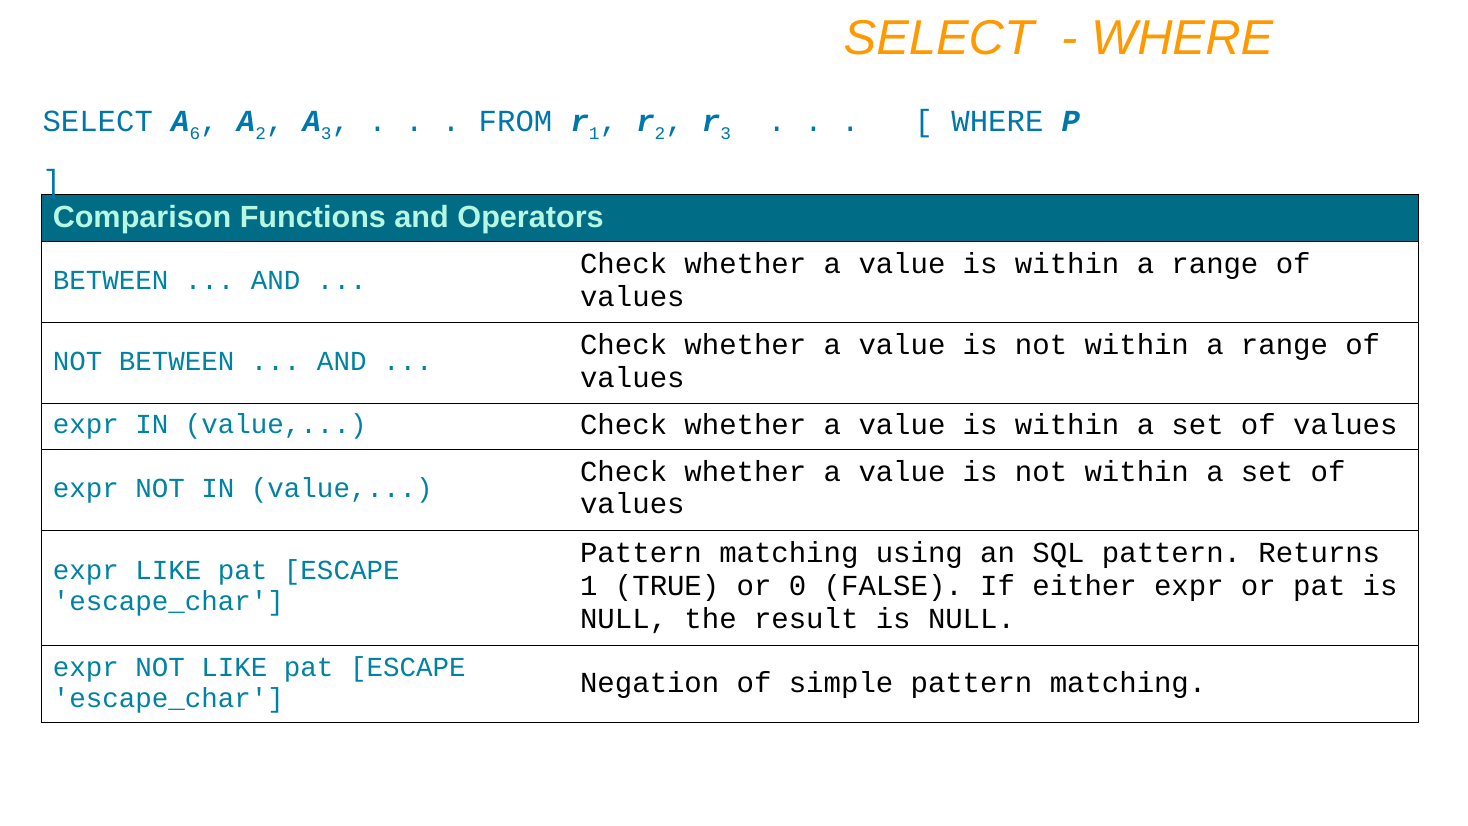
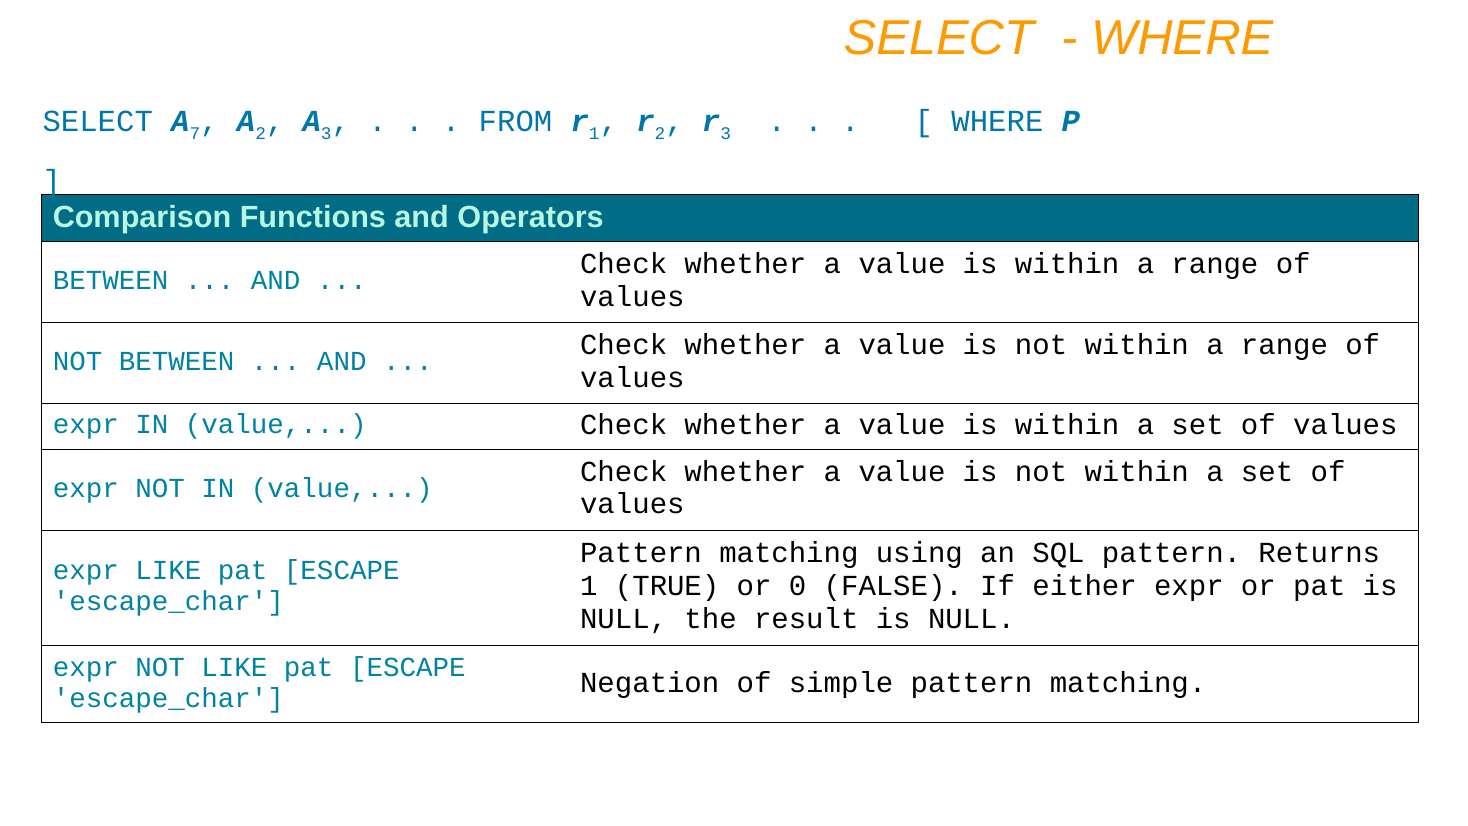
6: 6 -> 7
